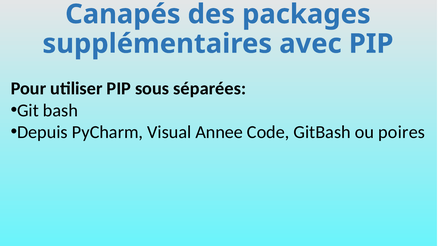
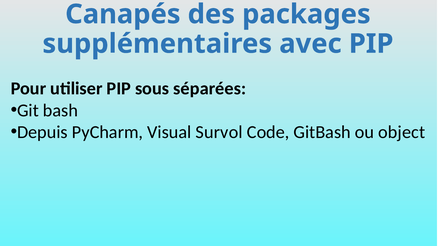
Annee: Annee -> Survol
poires: poires -> object
